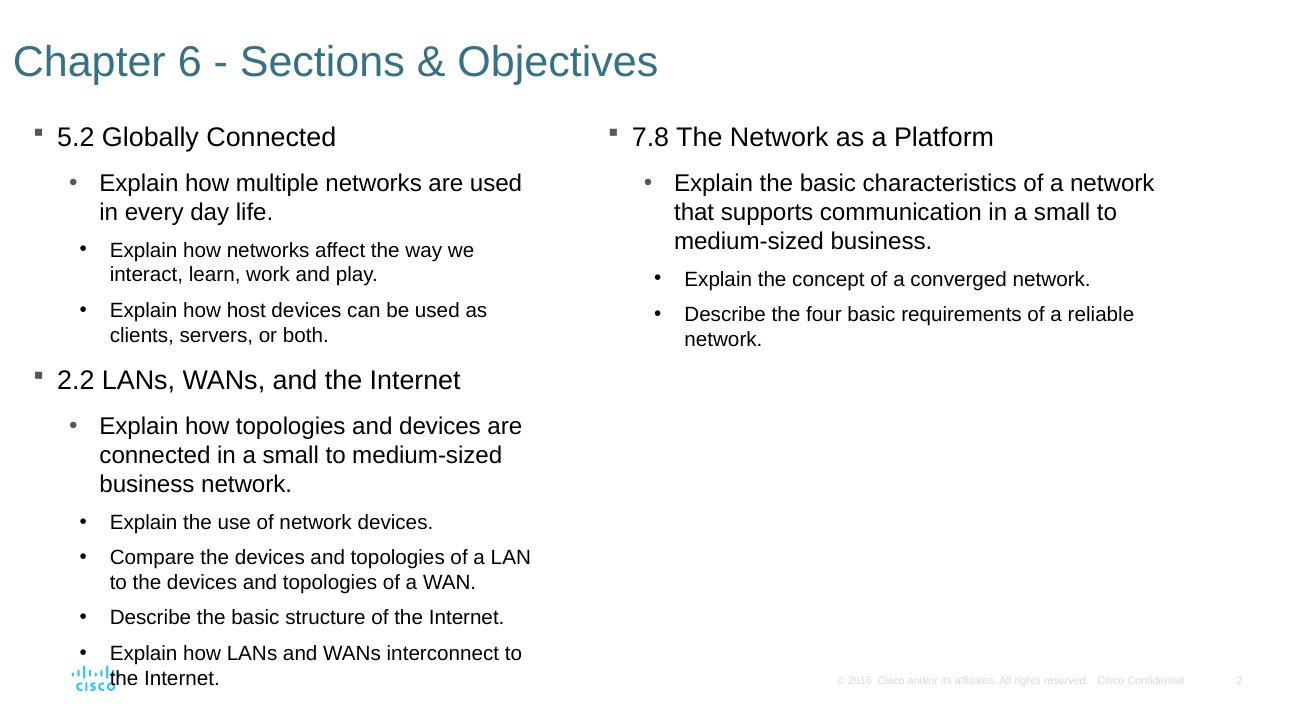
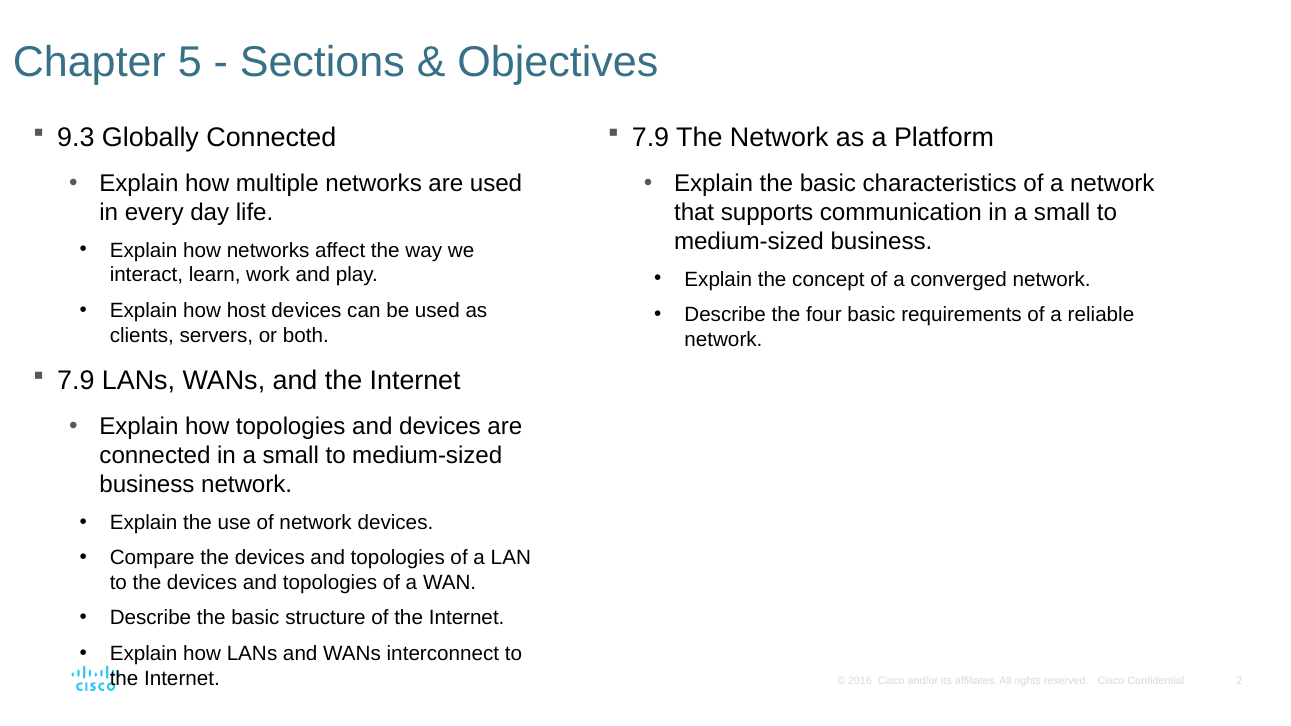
6: 6 -> 5
5.2: 5.2 -> 9.3
7.8 at (651, 137): 7.8 -> 7.9
2.2 at (76, 380): 2.2 -> 7.9
